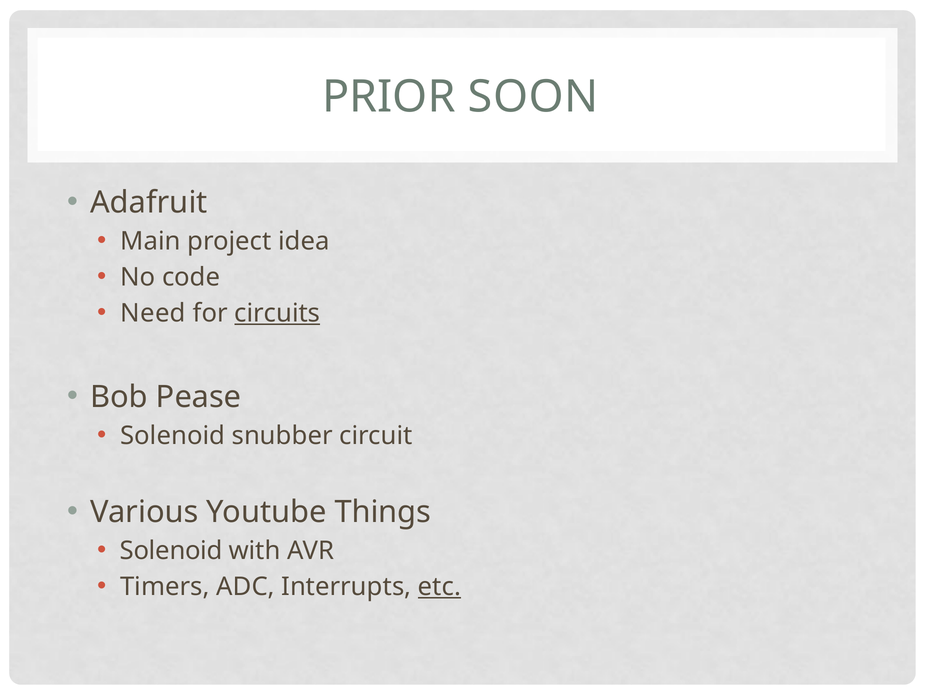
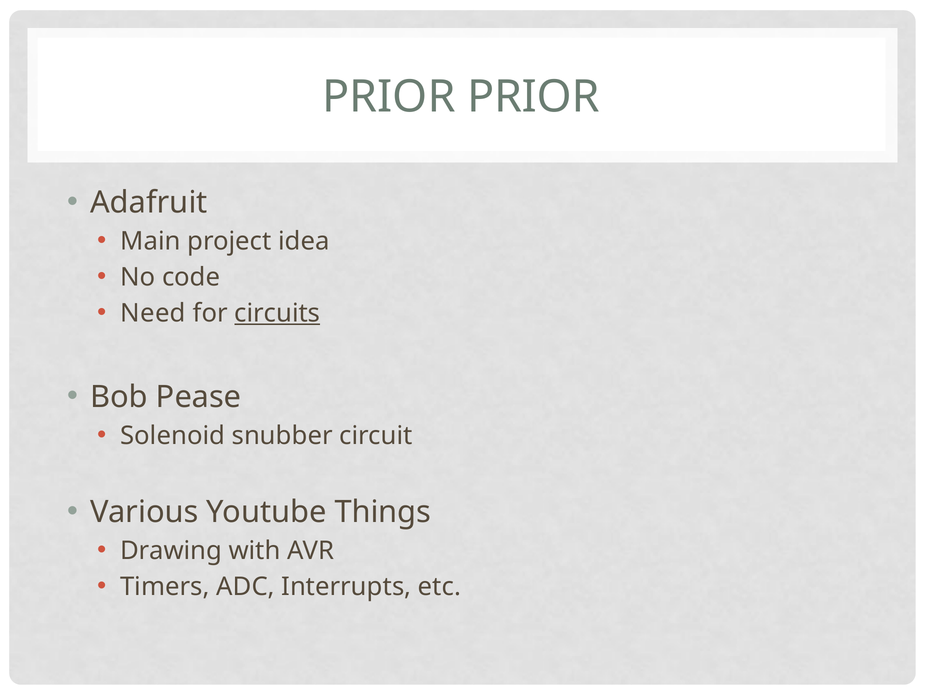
PRIOR SOON: SOON -> PRIOR
Solenoid at (171, 551): Solenoid -> Drawing
etc underline: present -> none
